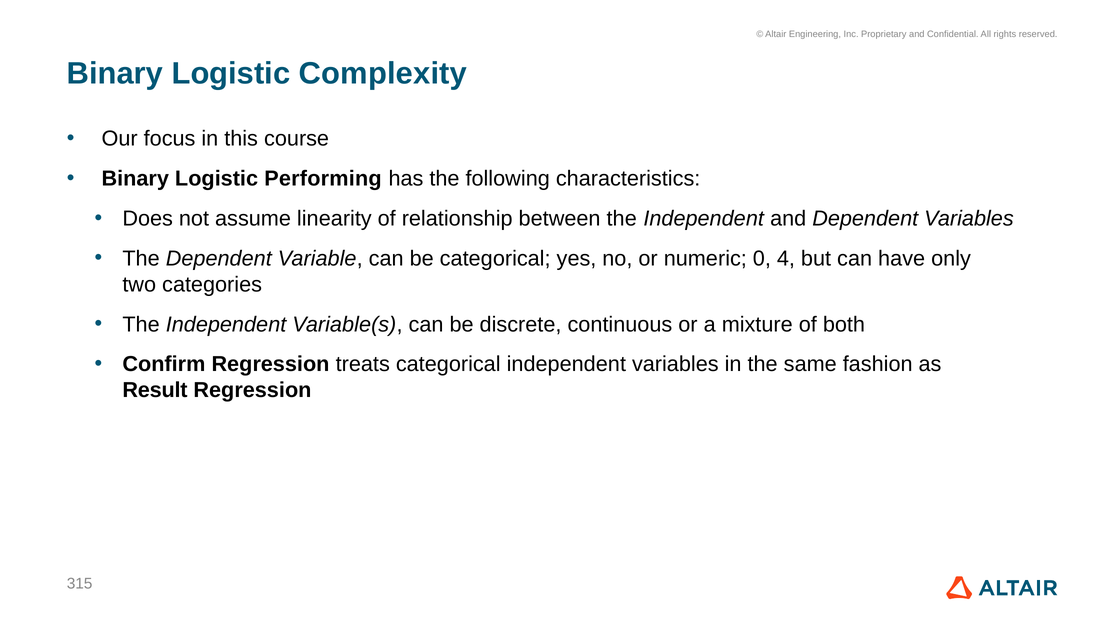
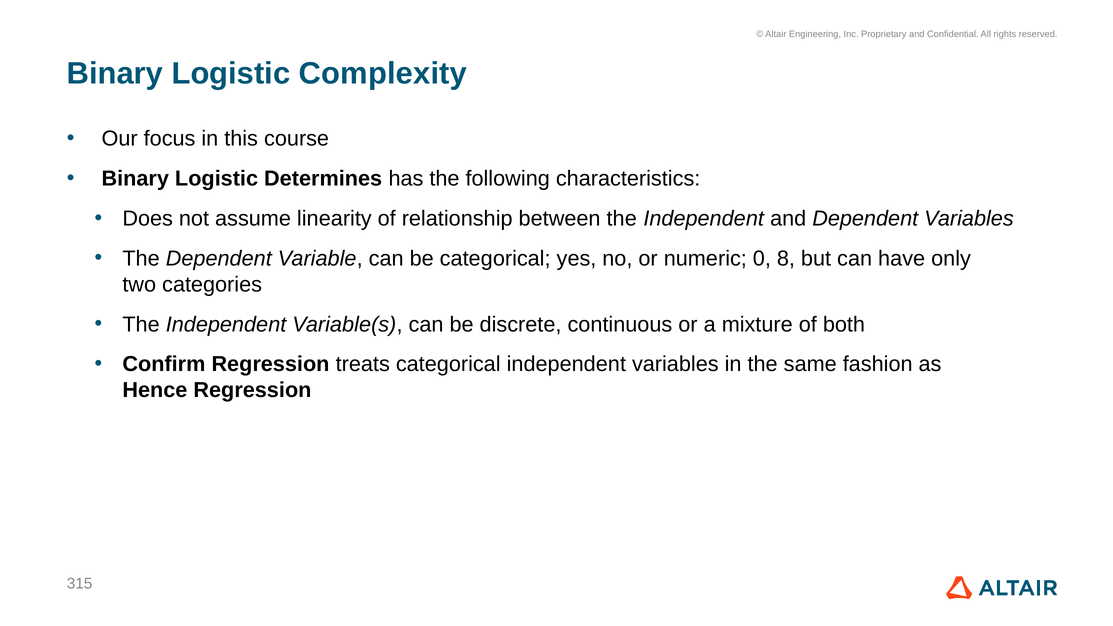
Performing: Performing -> Determines
4: 4 -> 8
Result: Result -> Hence
